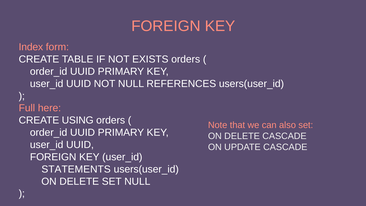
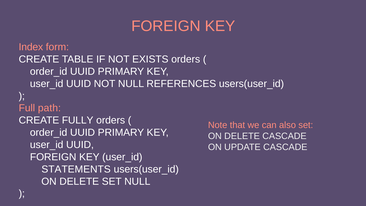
here: here -> path
USING: USING -> FULLY
